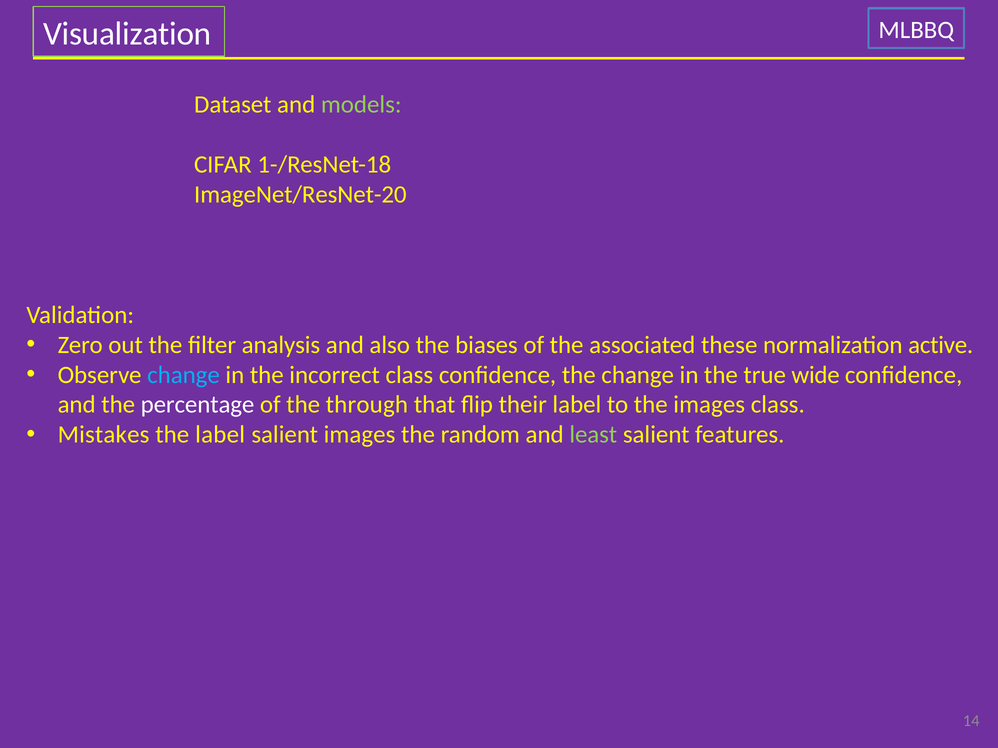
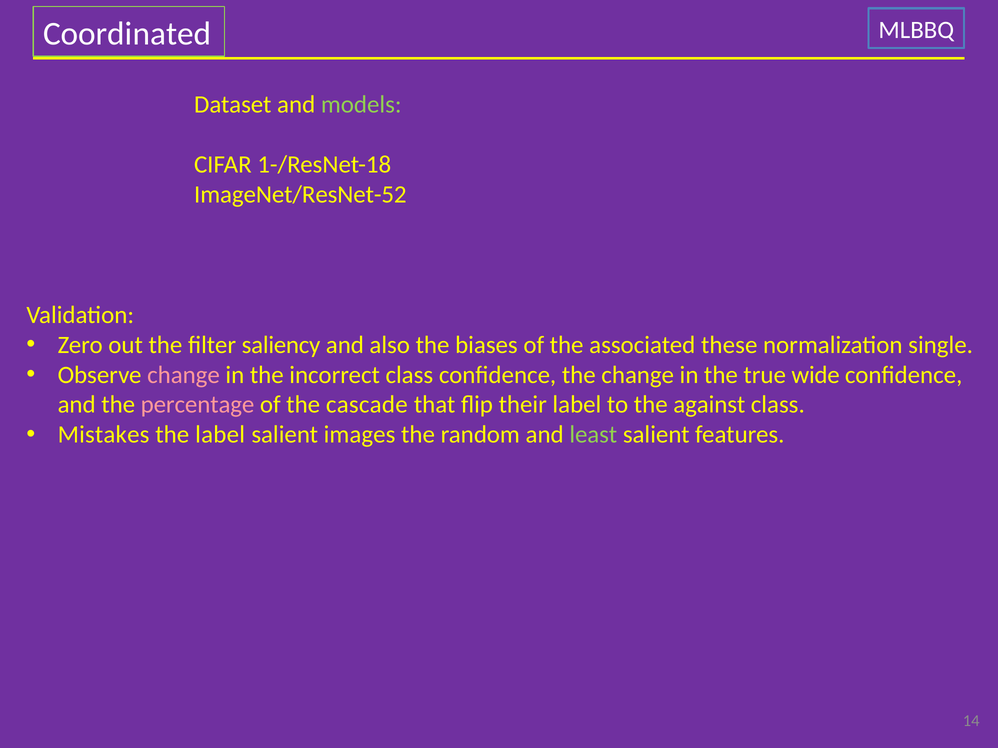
Visualization: Visualization -> Coordinated
ImageNet/ResNet-20: ImageNet/ResNet-20 -> ImageNet/ResNet-52
analysis: analysis -> saliency
active: active -> single
change at (184, 375) colour: light blue -> pink
percentage colour: white -> pink
through: through -> cascade
the images: images -> against
